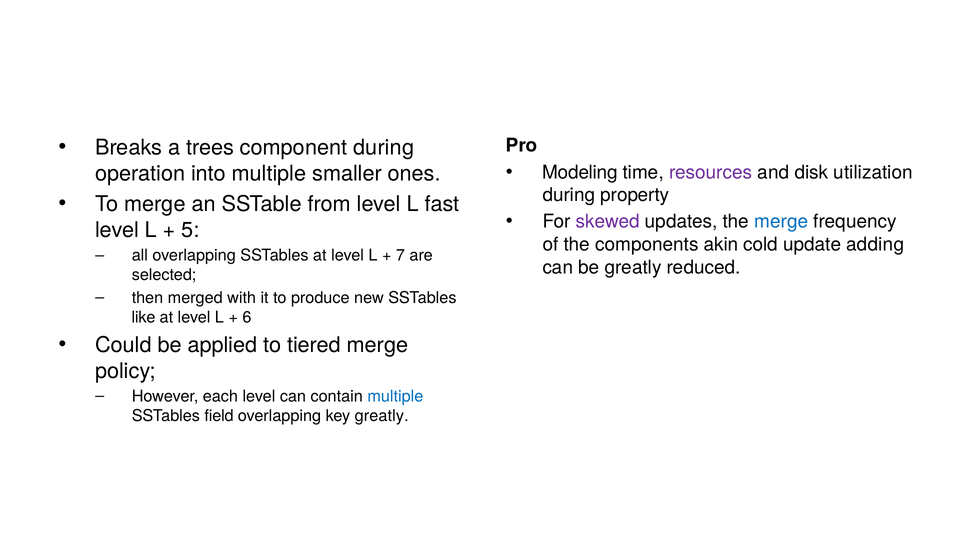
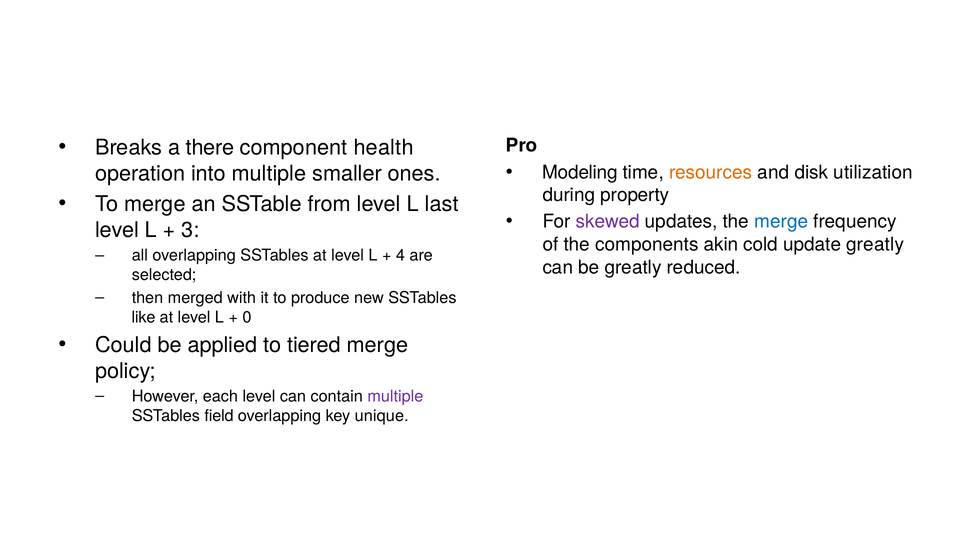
trees: trees -> there
component during: during -> health
resources colour: purple -> orange
fast: fast -> last
5: 5 -> 3
update adding: adding -> greatly
7: 7 -> 4
6: 6 -> 0
multiple at (395, 397) colour: blue -> purple
key greatly: greatly -> unique
